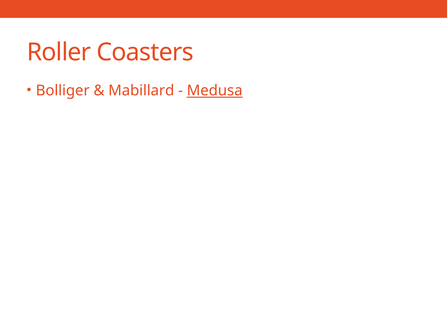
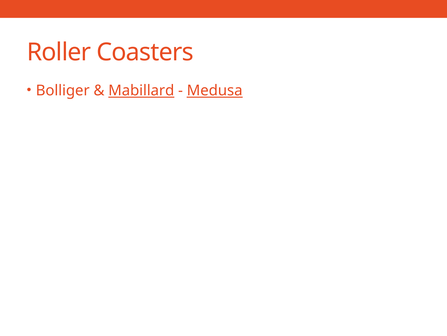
Mabillard underline: none -> present
